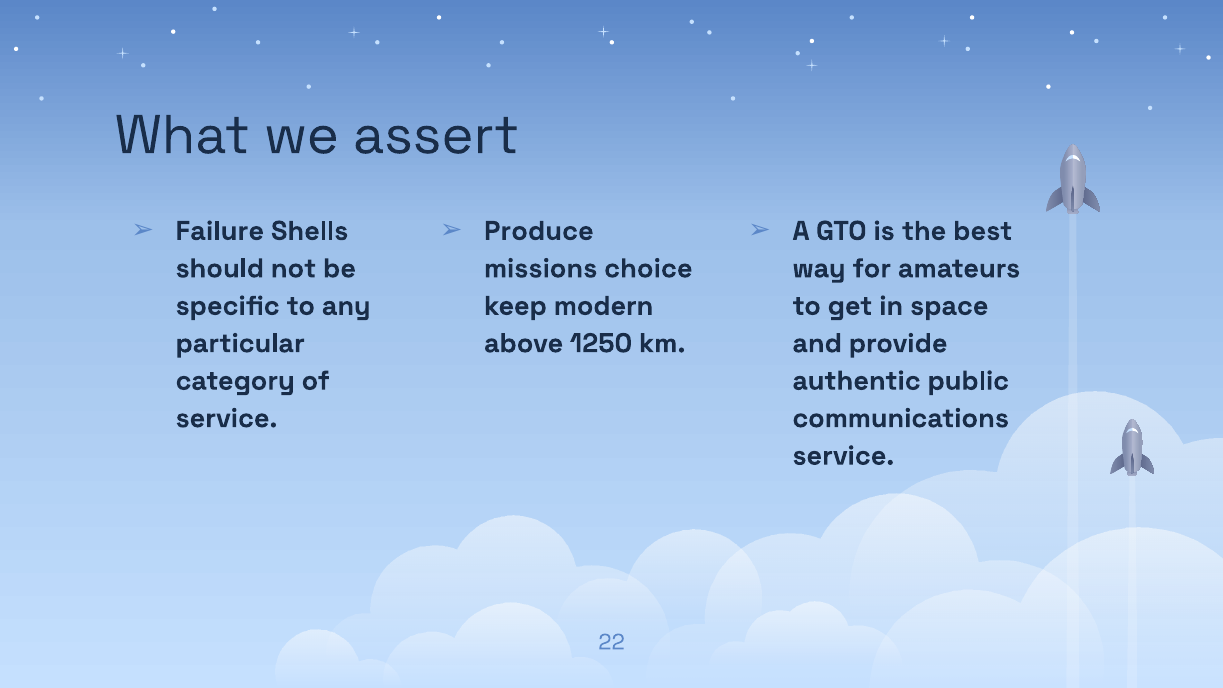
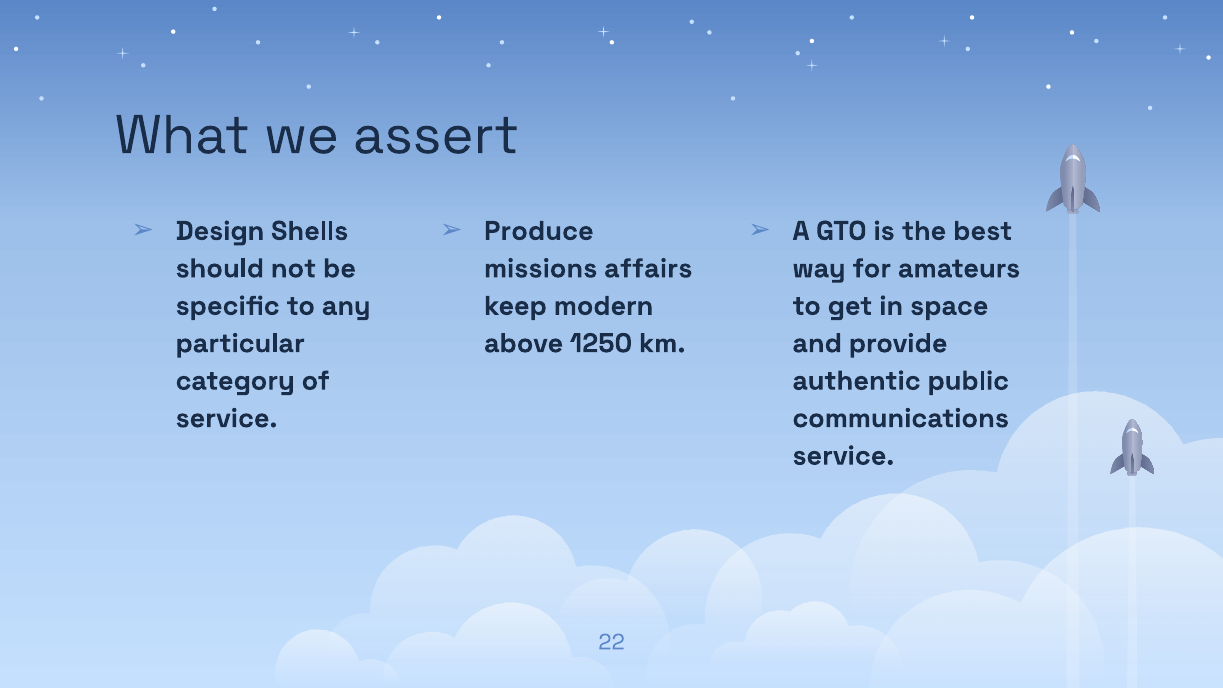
Failure: Failure -> Design
choice: choice -> affairs
